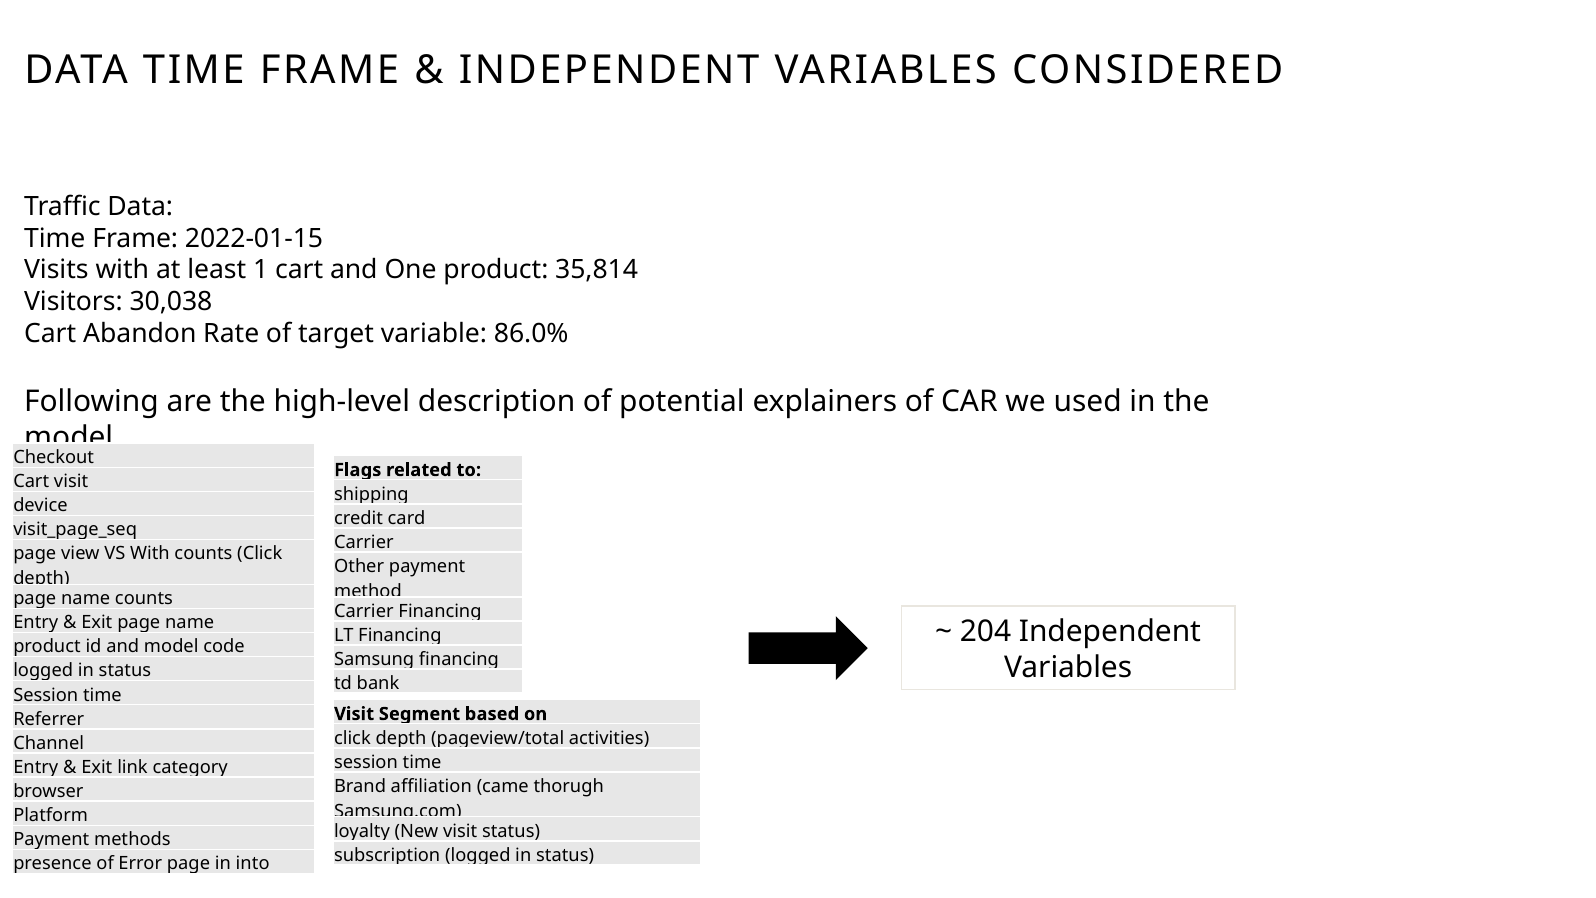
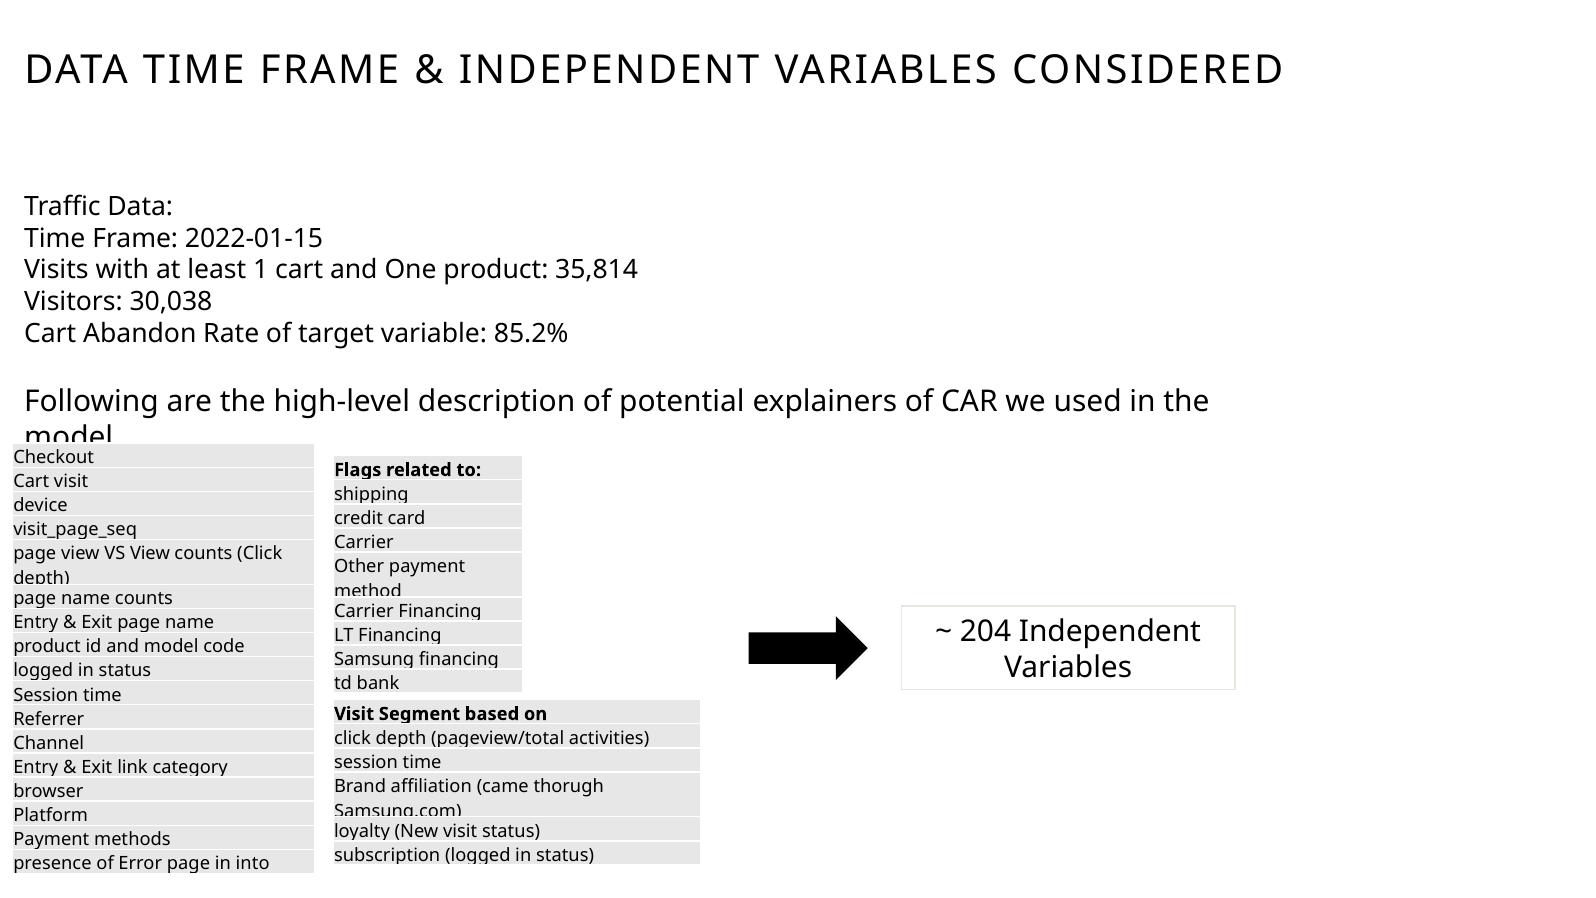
86.0%: 86.0% -> 85.2%
VS With: With -> View
